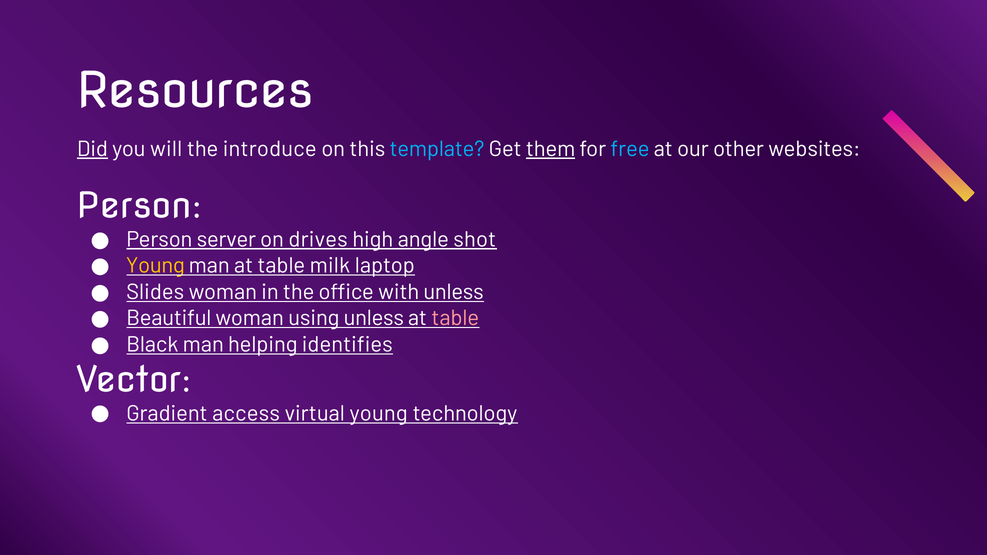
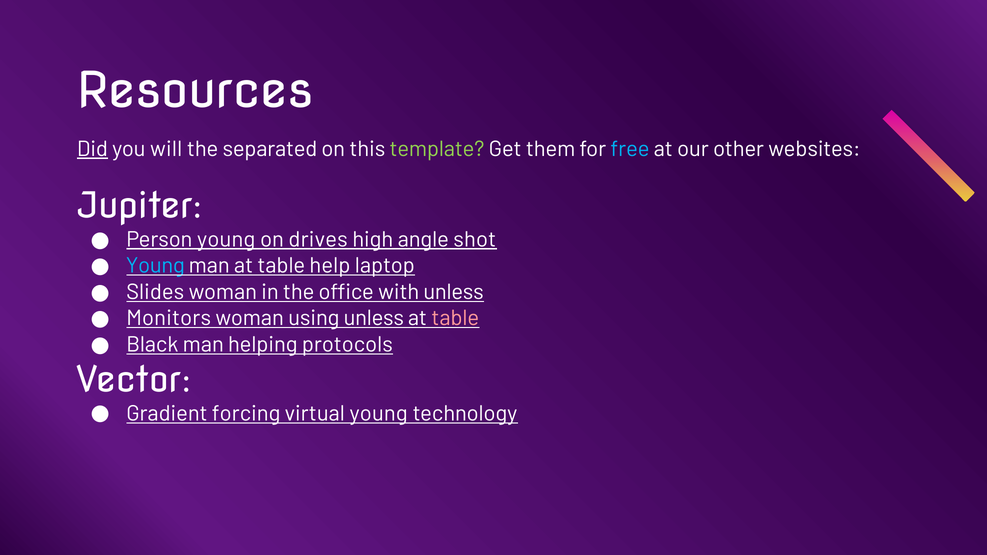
introduce: introduce -> separated
template colour: light blue -> light green
them underline: present -> none
Person at (139, 206): Person -> Jupiter
Person server: server -> young
Young at (155, 266) colour: yellow -> light blue
milk: milk -> help
Beautiful: Beautiful -> Monitors
identifies: identifies -> protocols
access: access -> forcing
